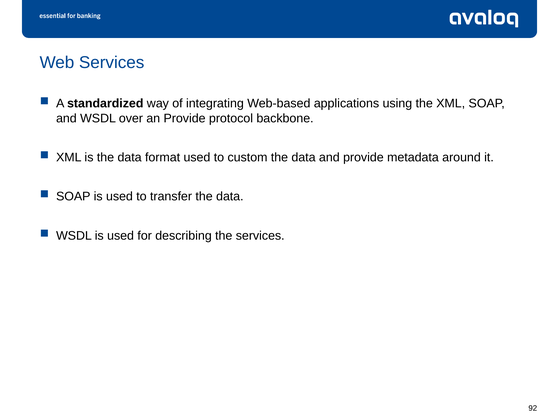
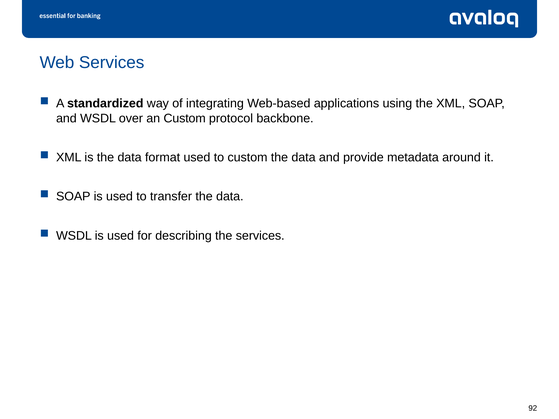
an Provide: Provide -> Custom
